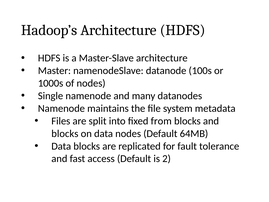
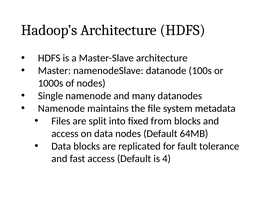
blocks at (65, 133): blocks -> access
2: 2 -> 4
